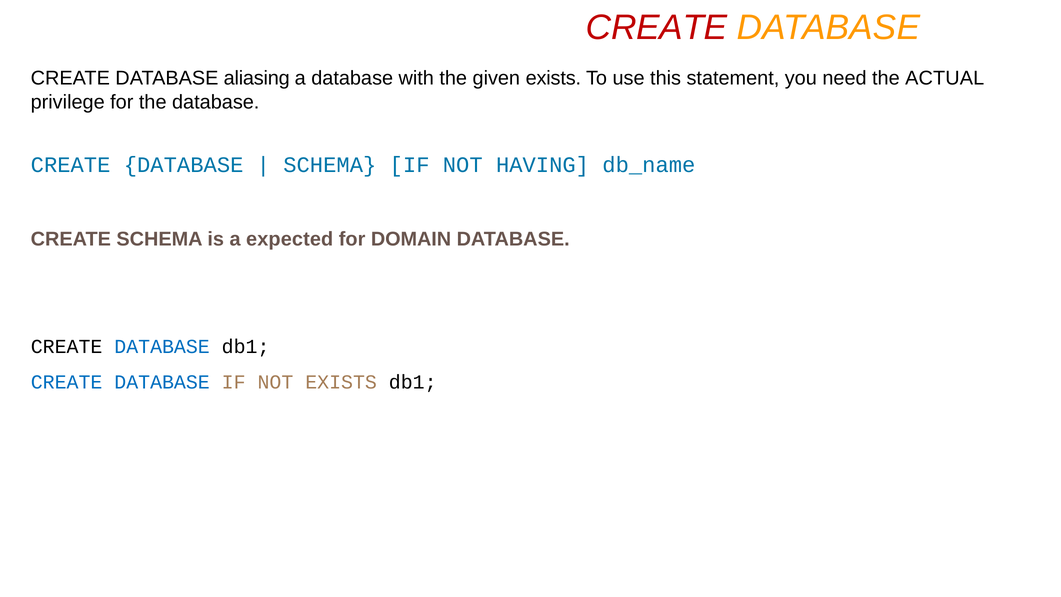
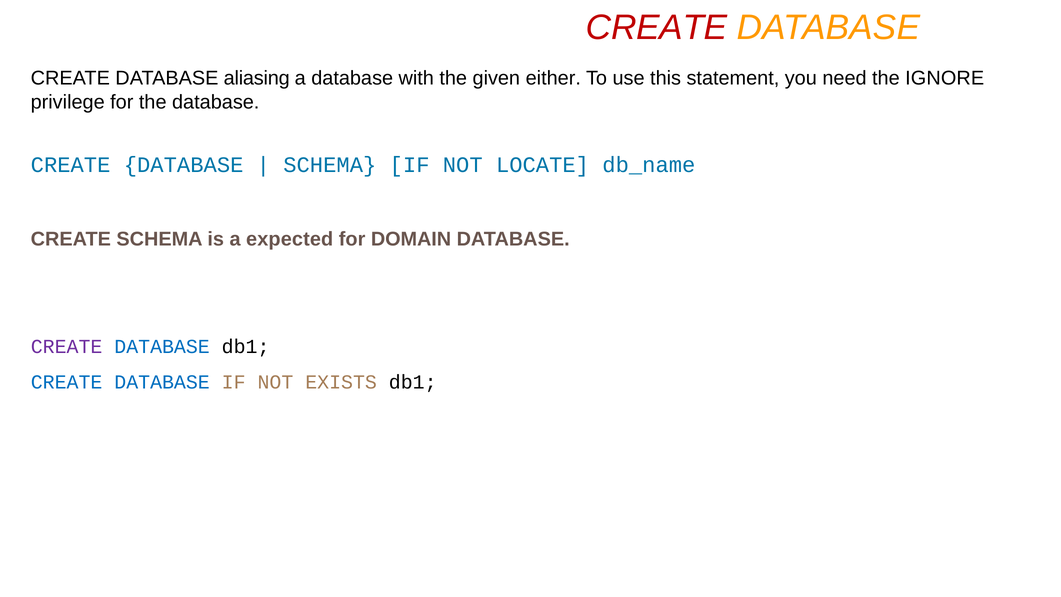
given exists: exists -> either
ACTUAL: ACTUAL -> IGNORE
HAVING: HAVING -> LOCATE
CREATE at (67, 346) colour: black -> purple
